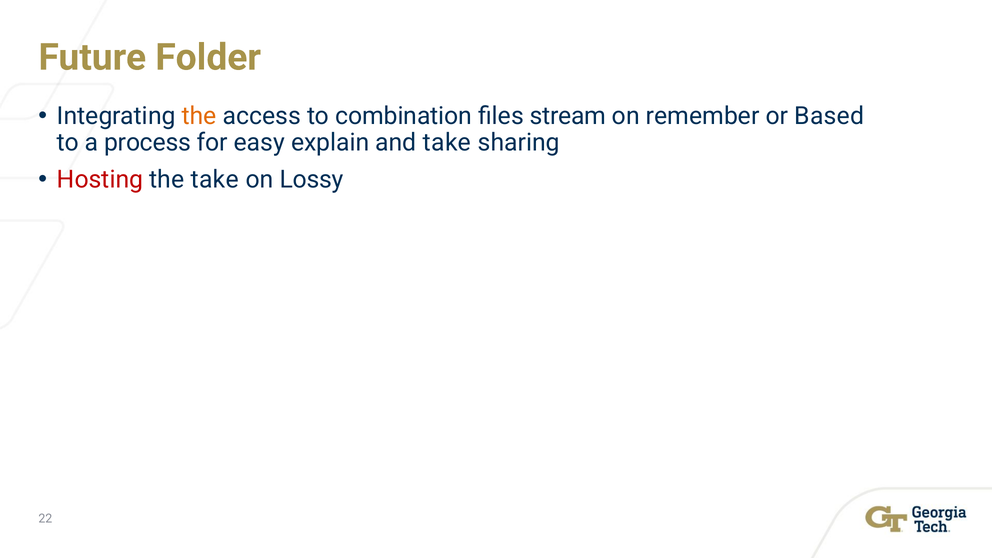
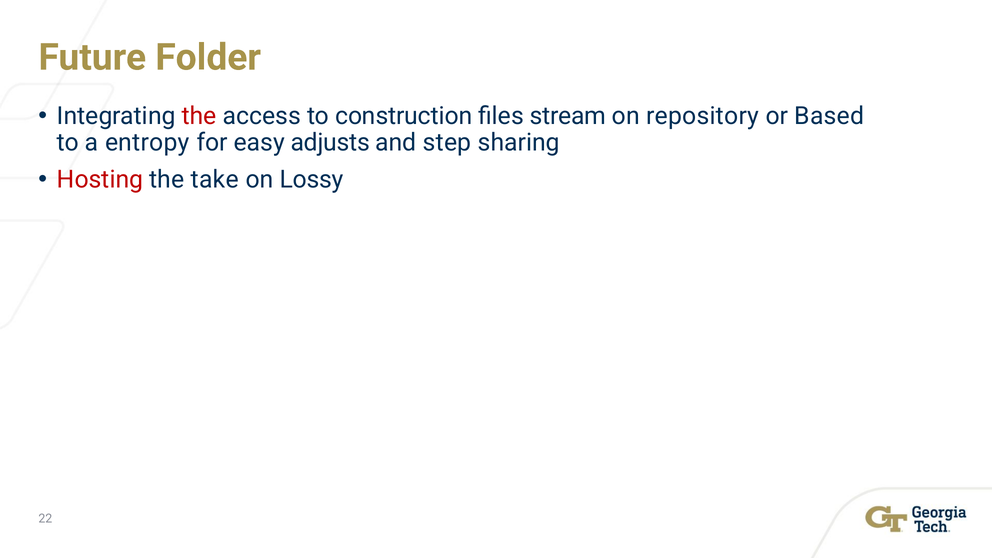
the at (199, 116) colour: orange -> red
combination: combination -> construction
remember: remember -> repository
process: process -> entropy
explain: explain -> adjusts
and take: take -> step
